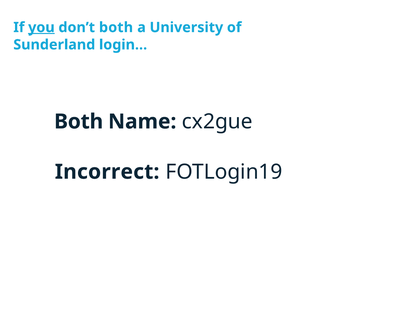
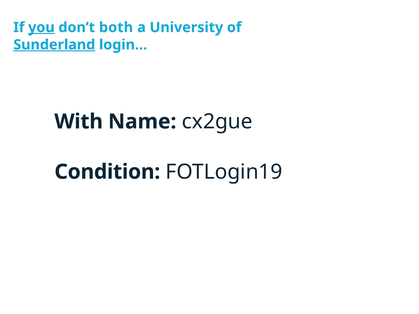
Sunderland underline: none -> present
Both at (79, 122): Both -> With
Incorrect: Incorrect -> Condition
